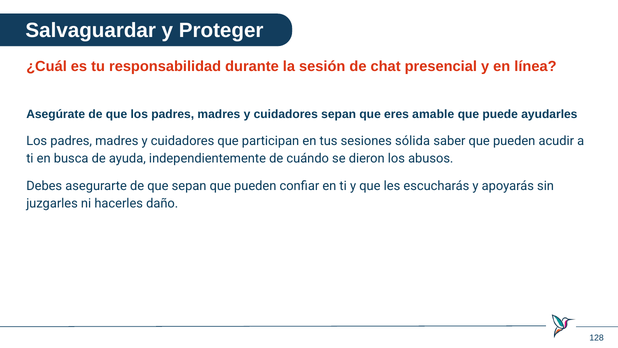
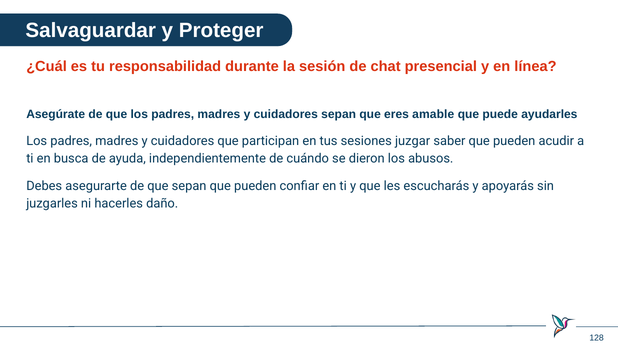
sólida: sólida -> juzgar
